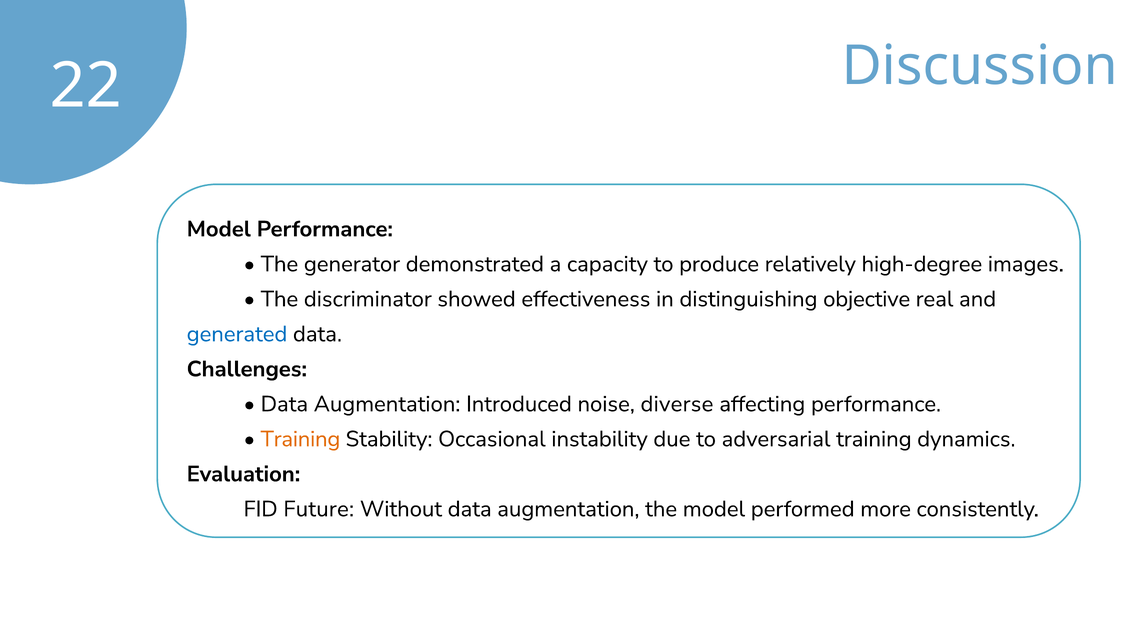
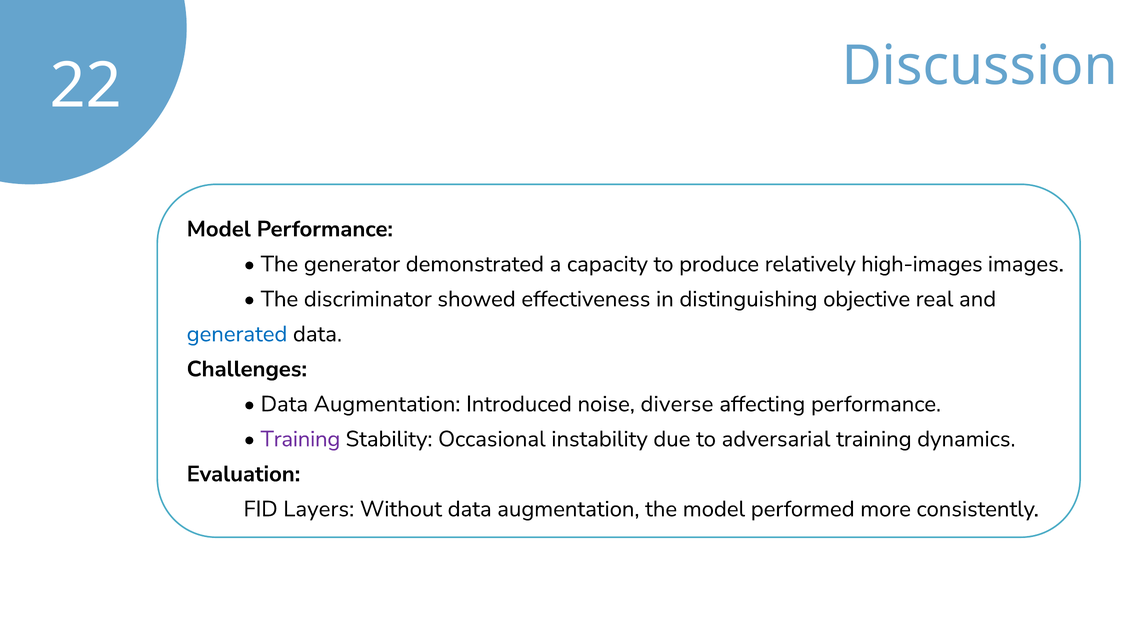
high-degree: high-degree -> high-images
Training at (300, 439) colour: orange -> purple
Future: Future -> Layers
